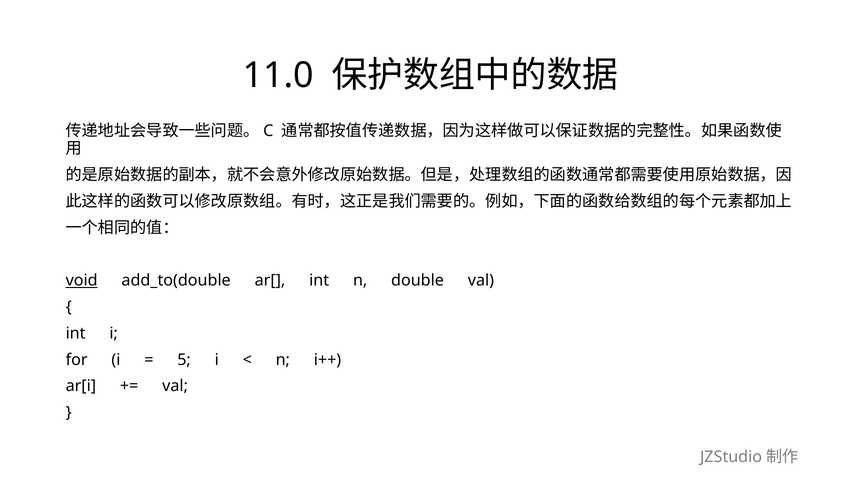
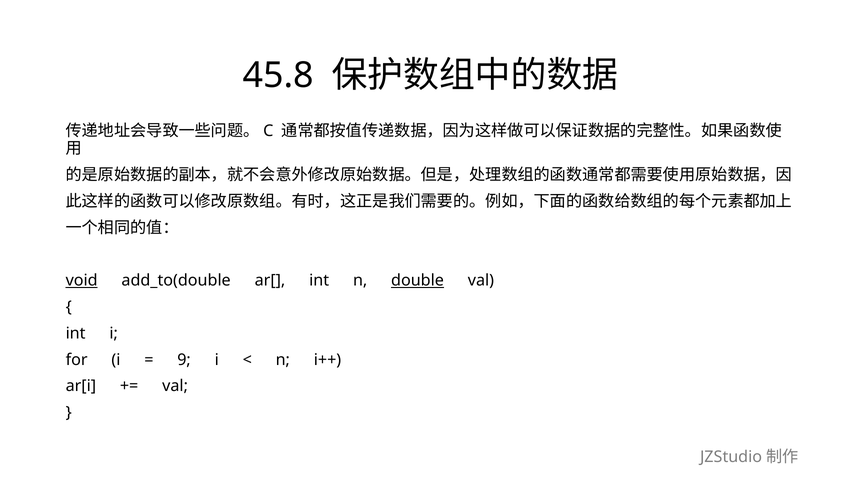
11.0: 11.0 -> 45.8
double underline: none -> present
5: 5 -> 9
